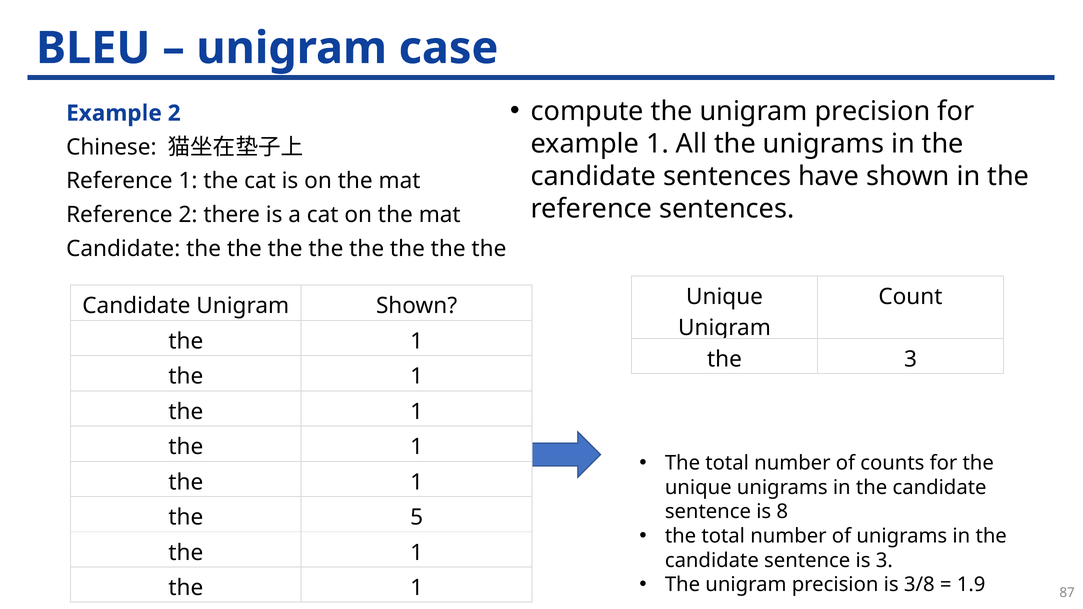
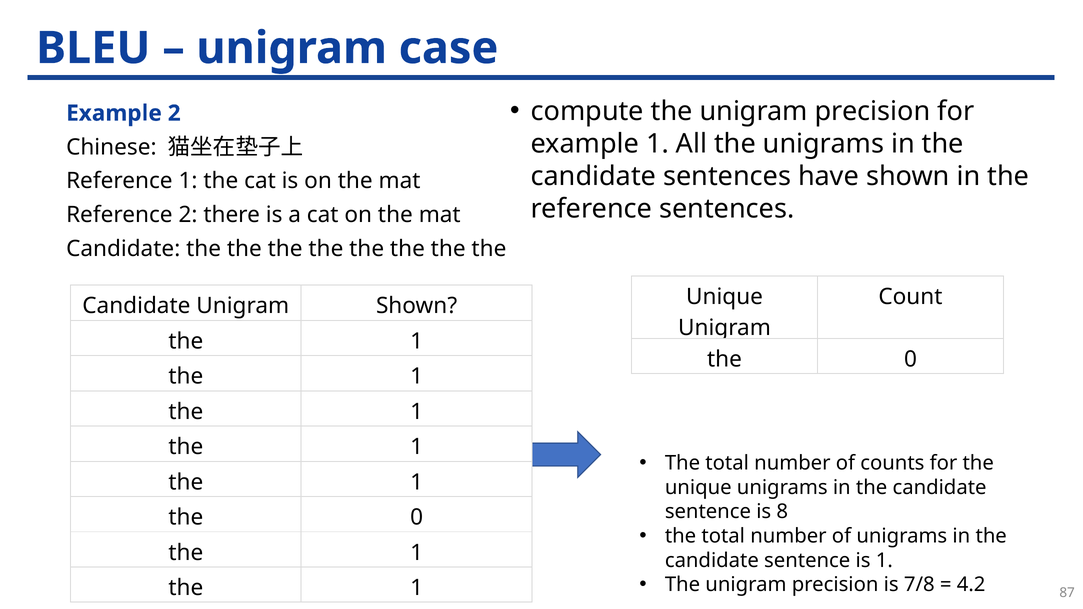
3 at (911, 359): 3 -> 0
5 at (417, 518): 5 -> 0
is 3: 3 -> 1
3/8: 3/8 -> 7/8
1.9: 1.9 -> 4.2
